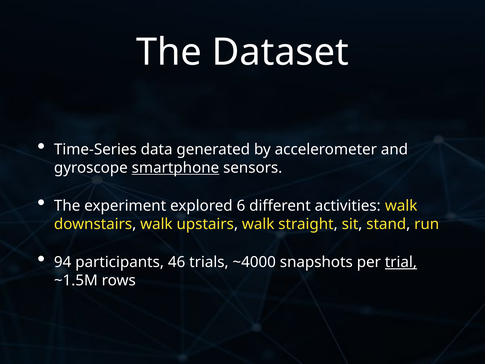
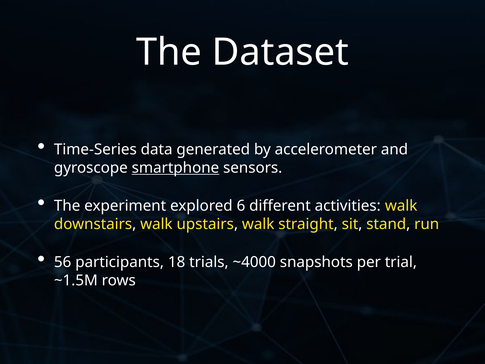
94: 94 -> 56
46: 46 -> 18
trial underline: present -> none
